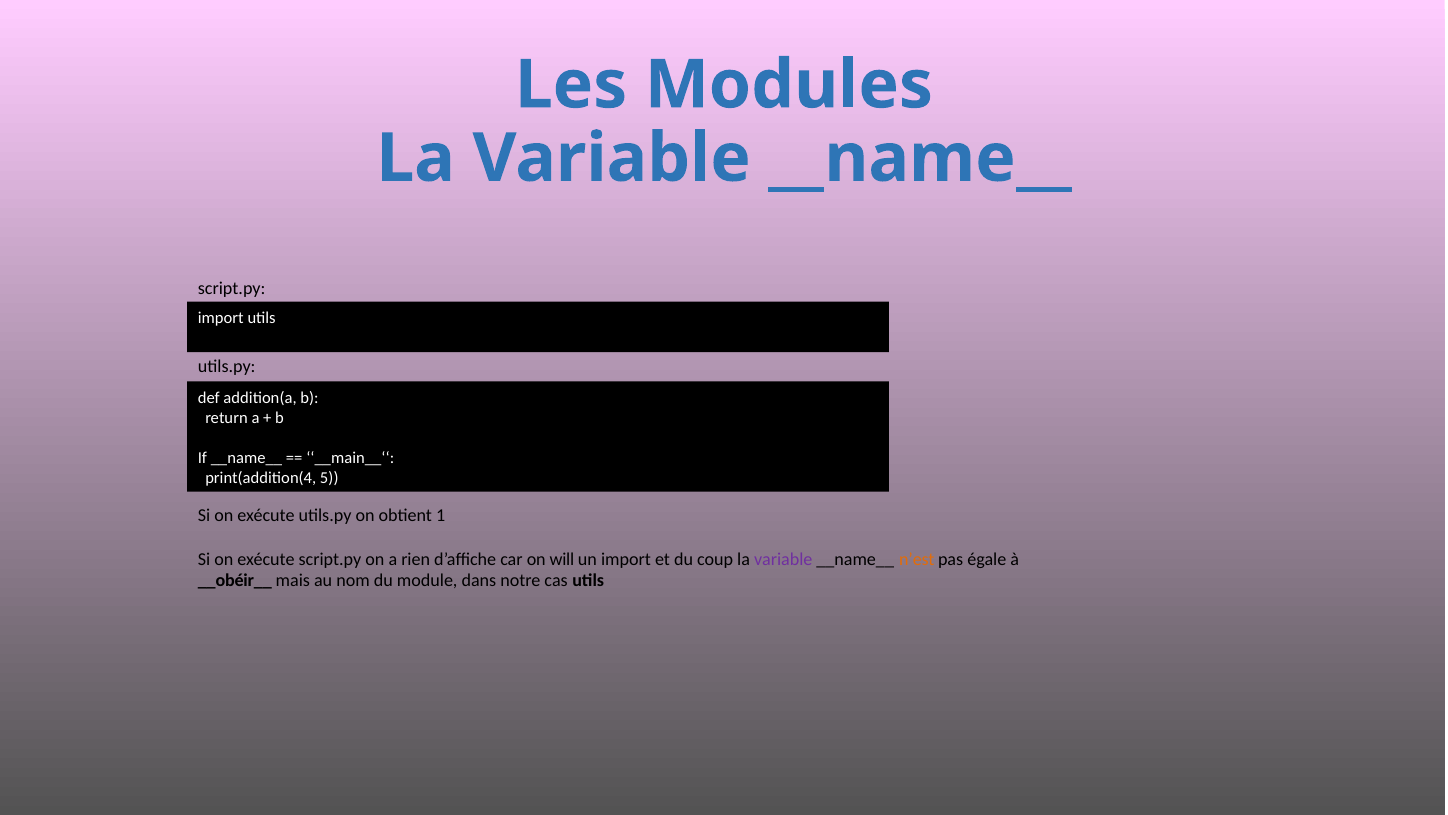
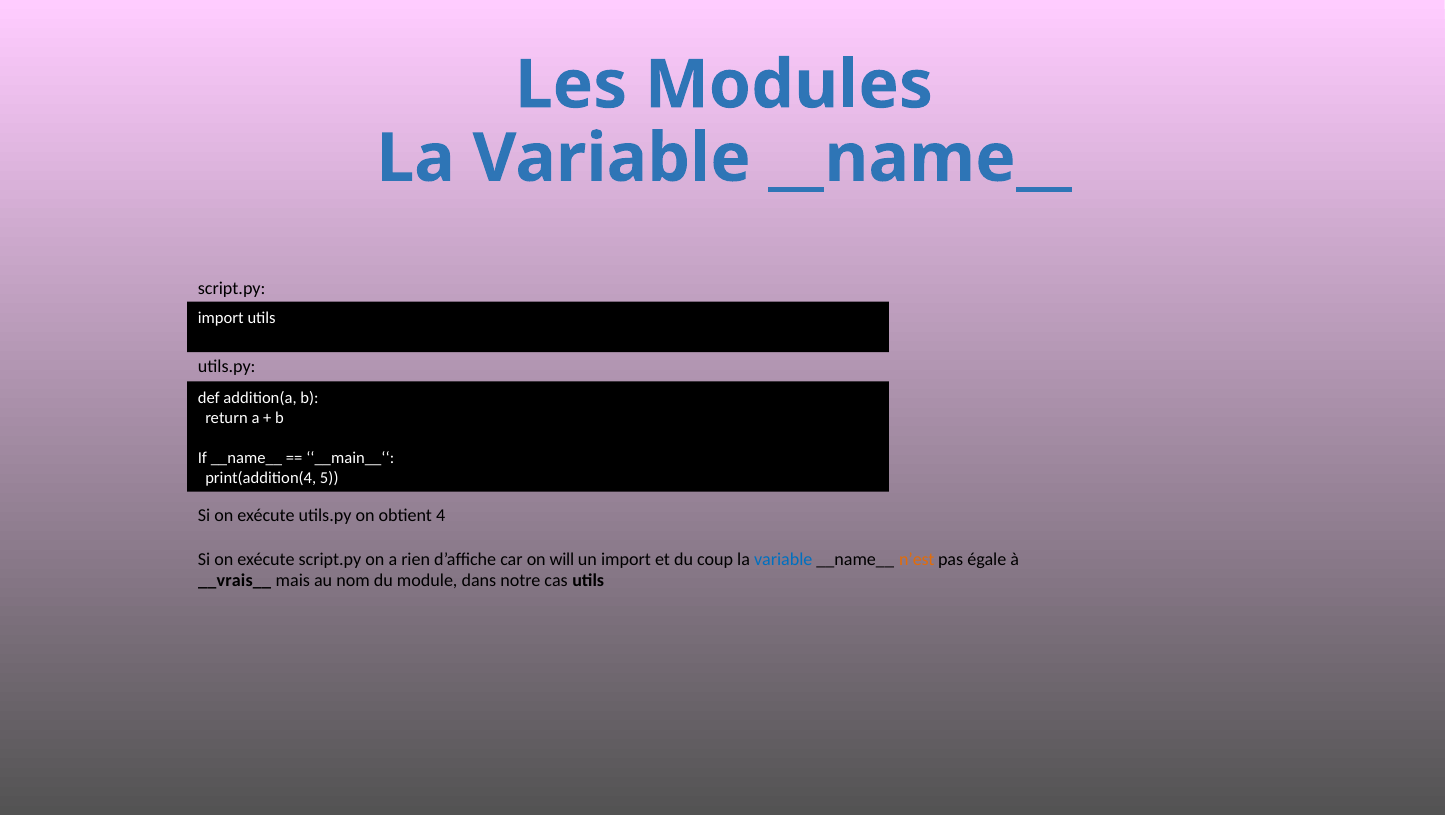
1: 1 -> 4
variable at (783, 559) colour: purple -> blue
__obéir__: __obéir__ -> __vrais__
